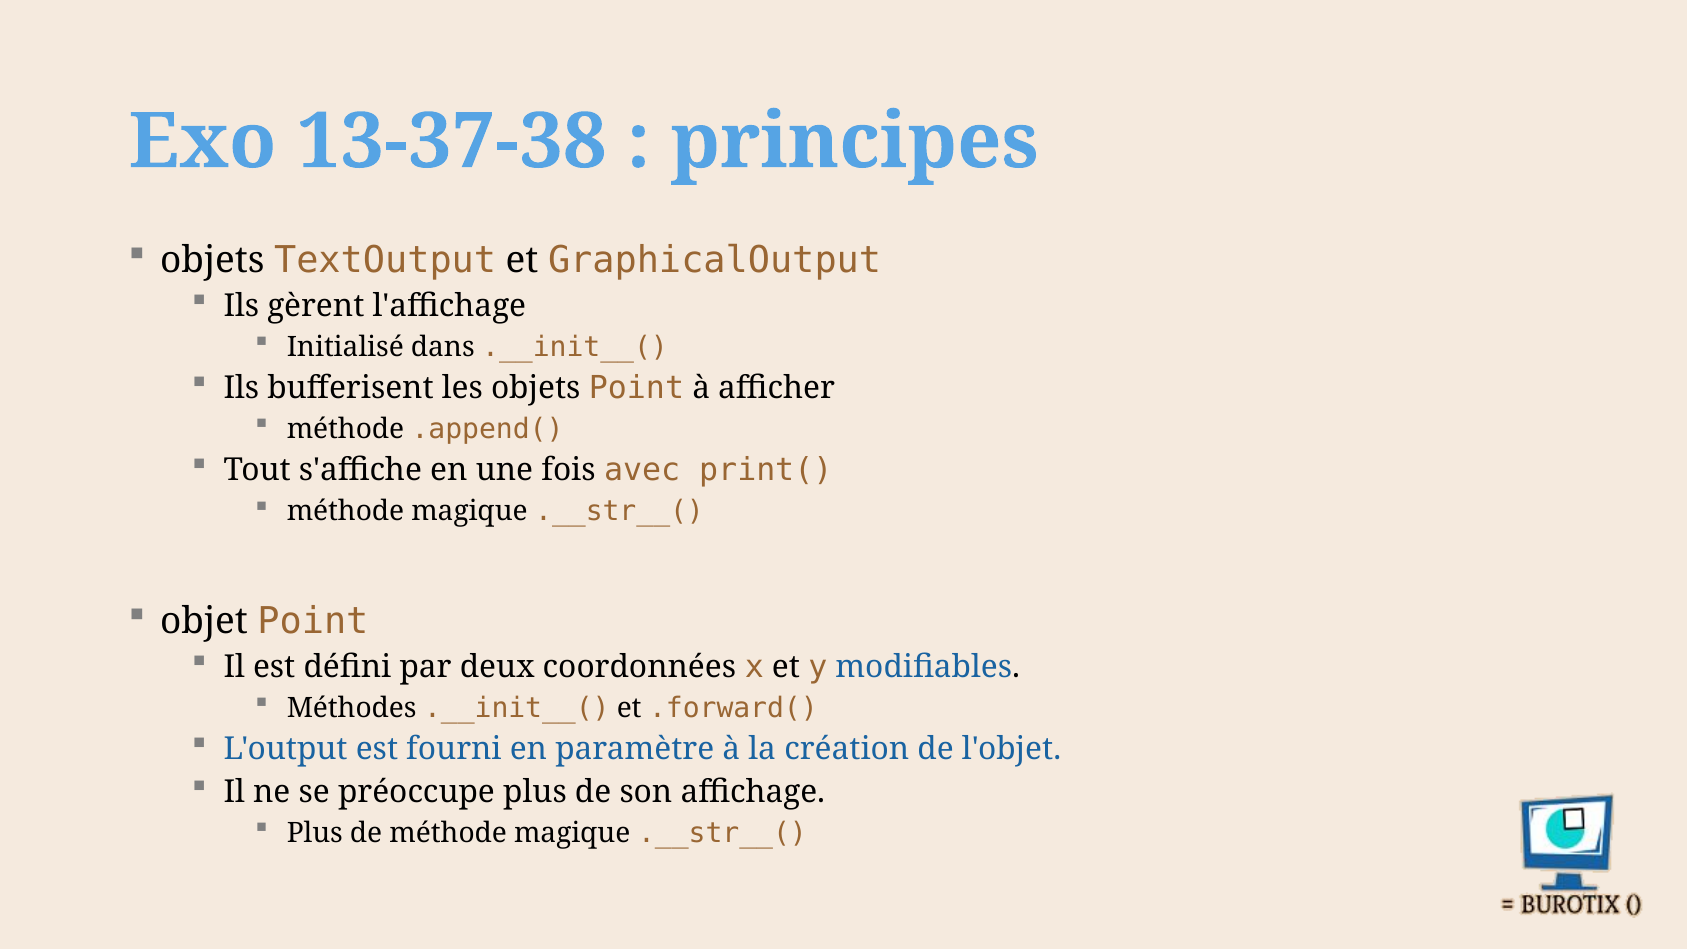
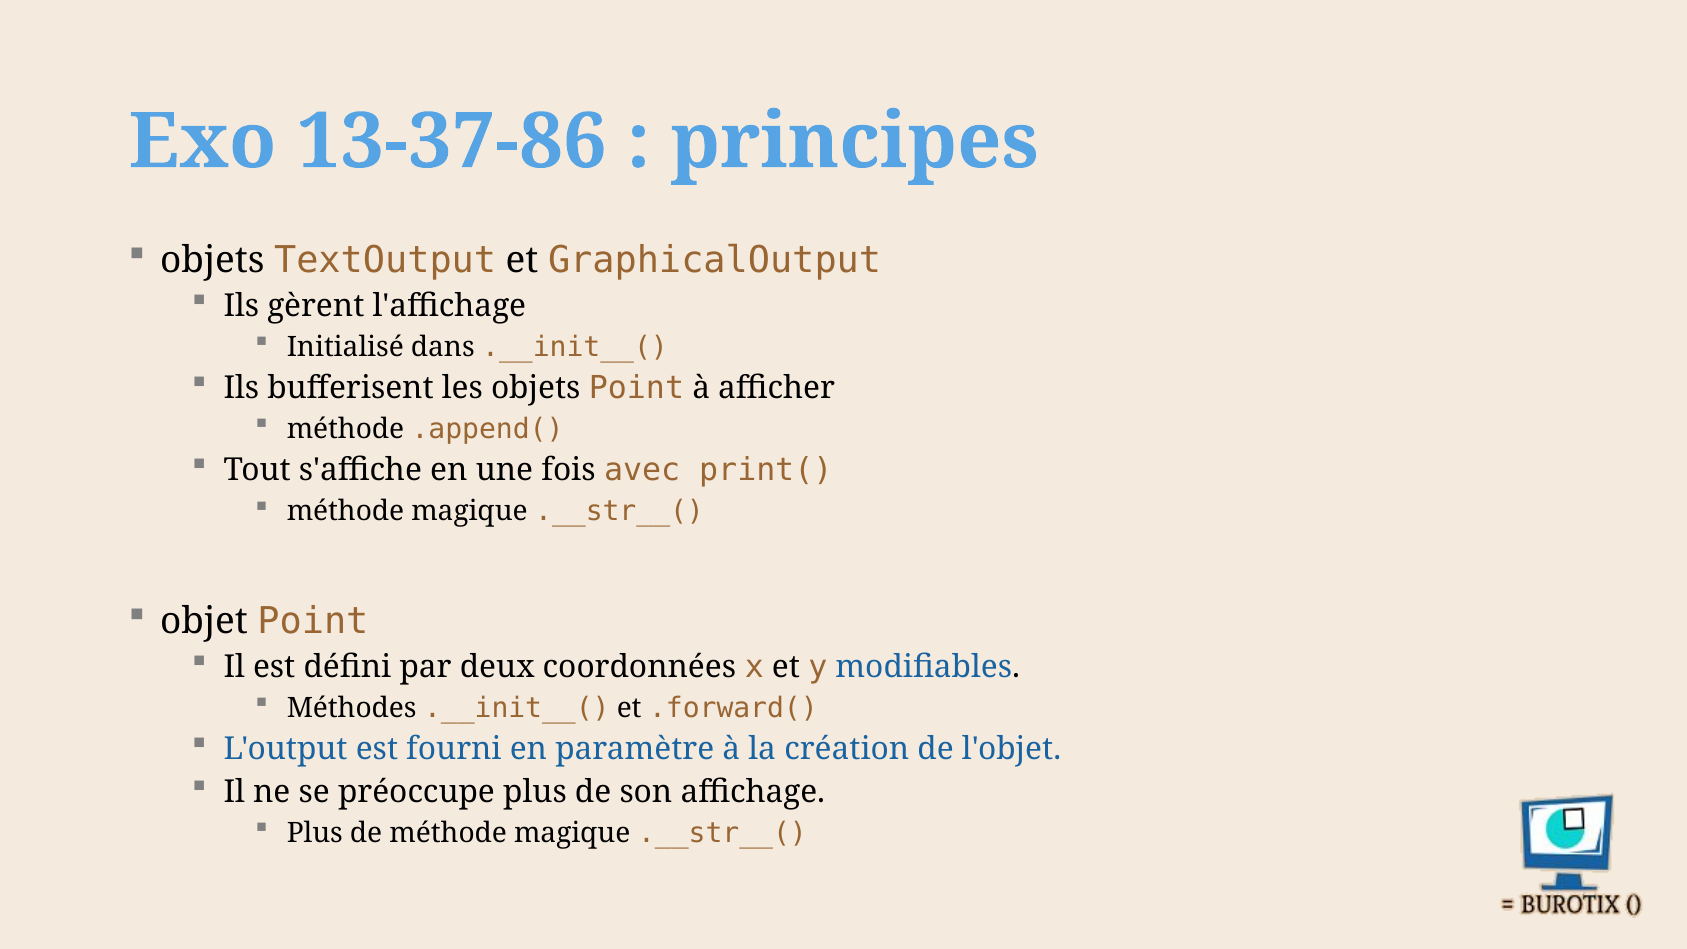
13-37-38: 13-37-38 -> 13-37-86
